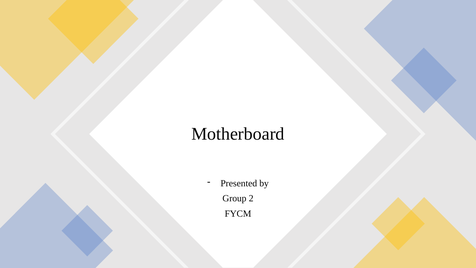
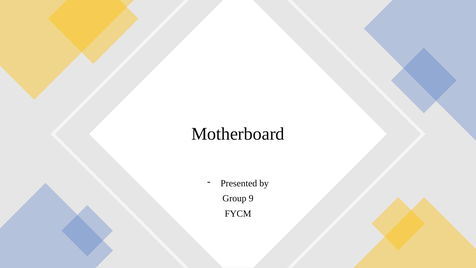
2: 2 -> 9
